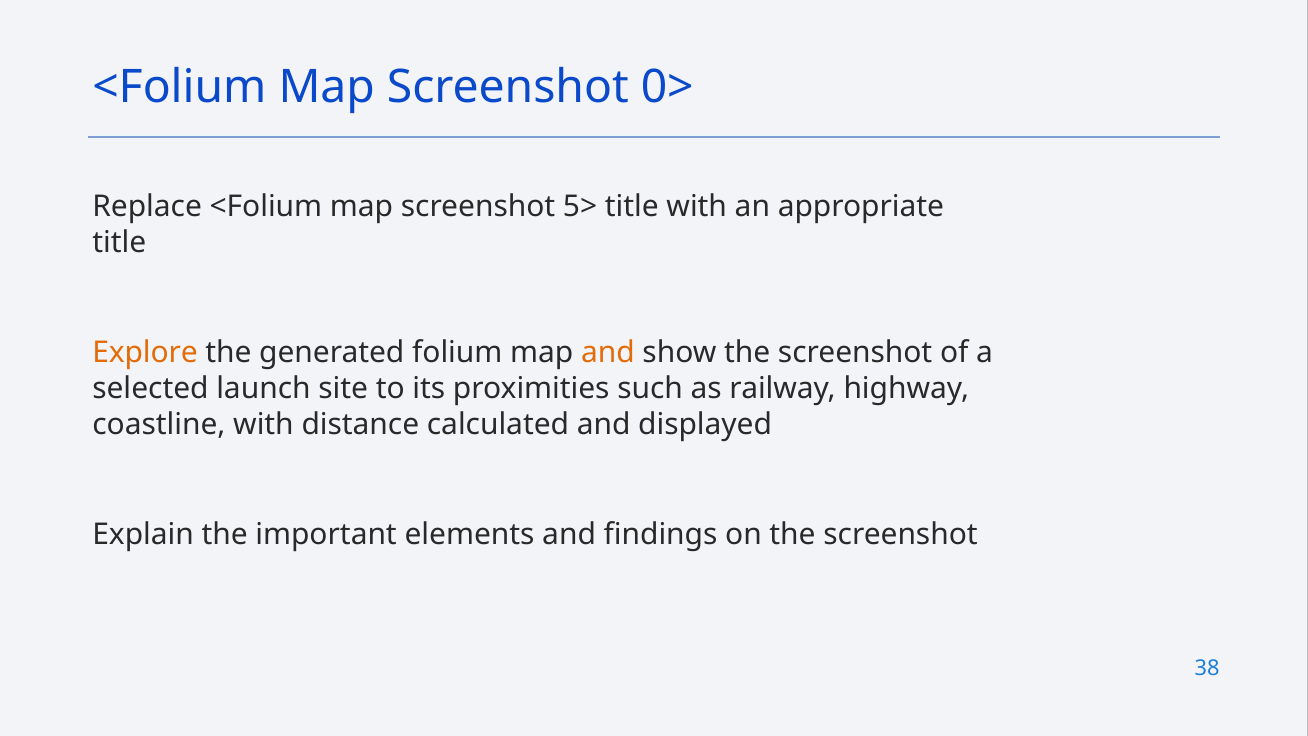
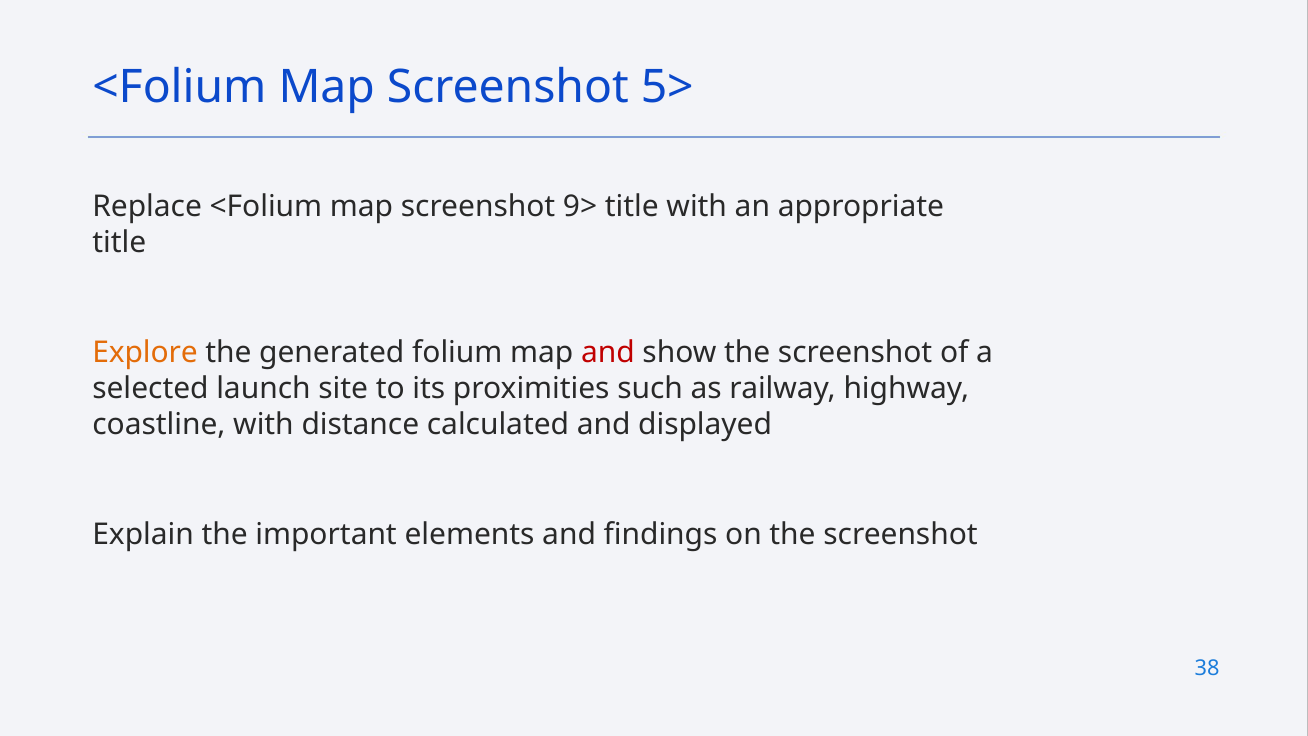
0>: 0> -> 5>
5>: 5> -> 9>
and at (608, 352) colour: orange -> red
